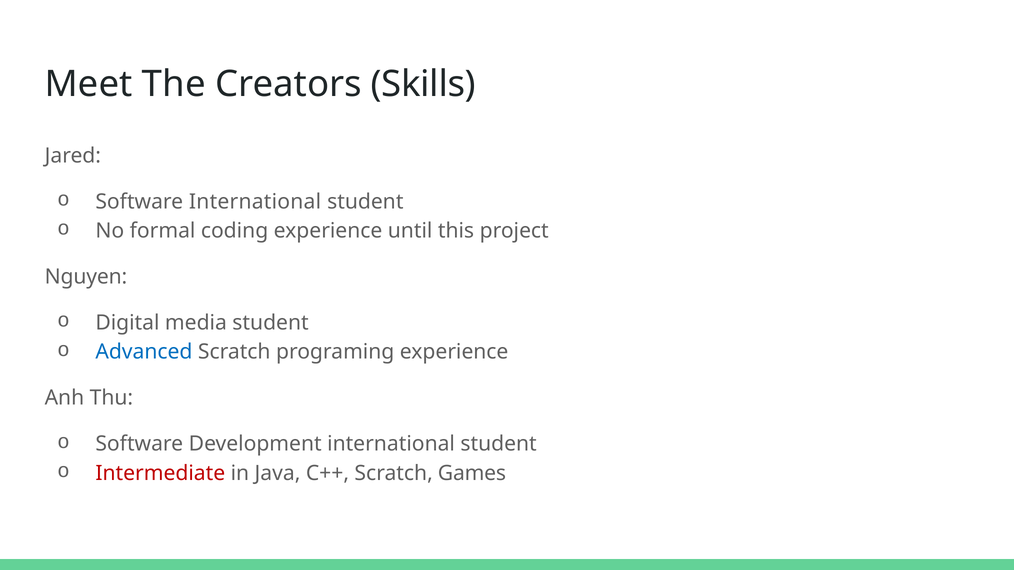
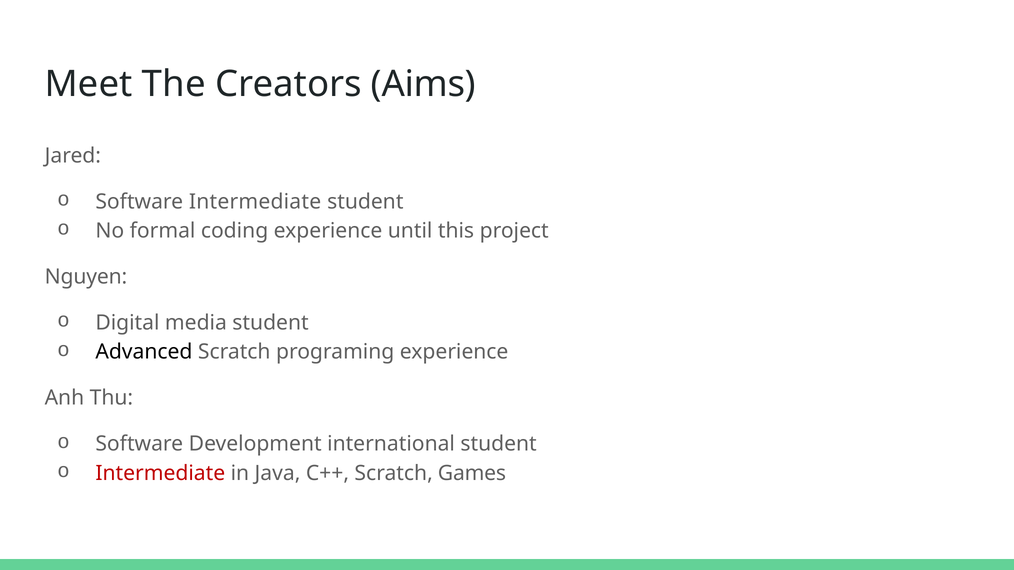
Skills: Skills -> Aims
Software International: International -> Intermediate
Advanced colour: blue -> black
